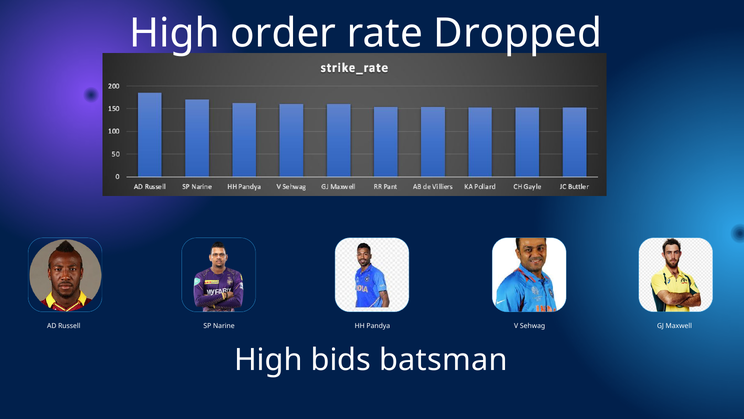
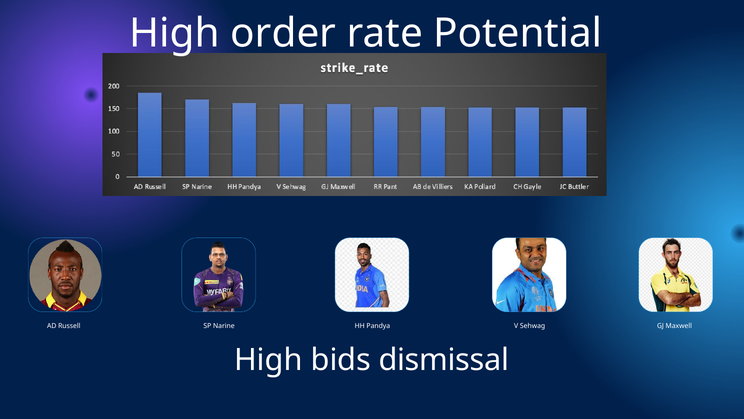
Dropped: Dropped -> Potential
batsman: batsman -> dismissal
